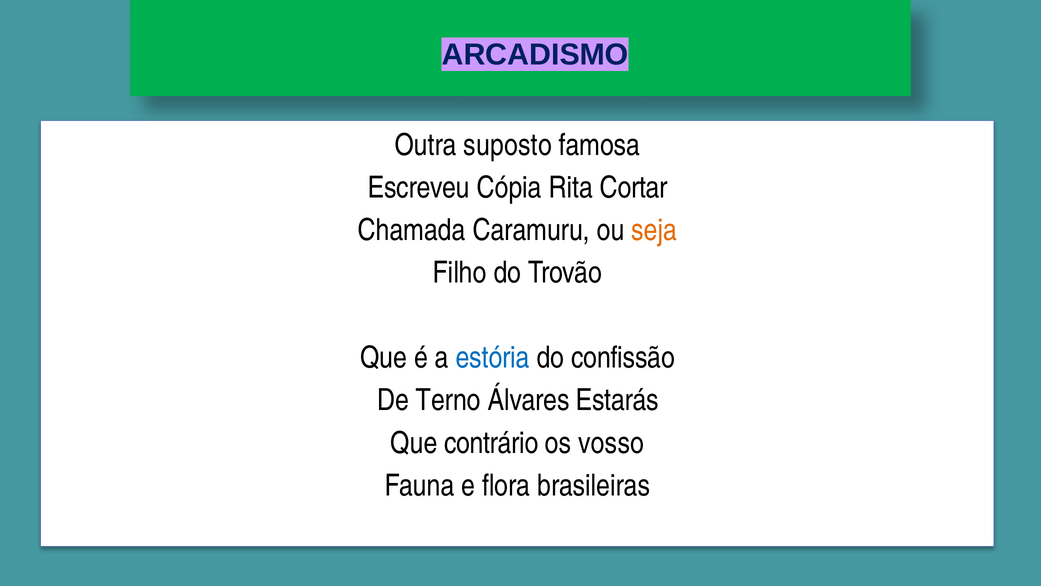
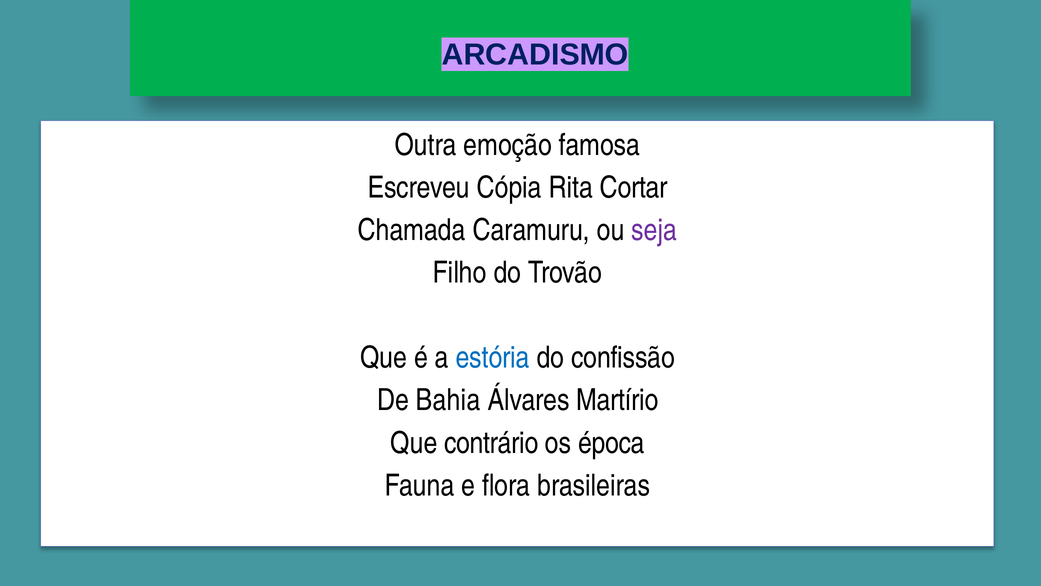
suposto: suposto -> emoção
seja colour: orange -> purple
Terno: Terno -> Bahia
Estarás: Estarás -> Martírio
vosso: vosso -> época
